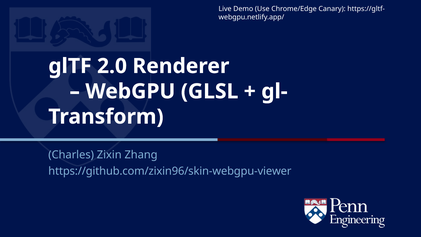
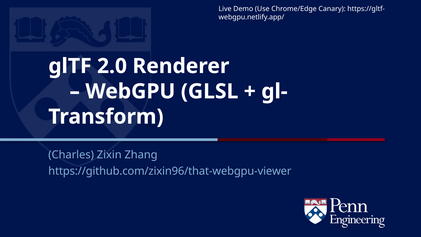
https://github.com/zixin96/skin-webgpu-viewer: https://github.com/zixin96/skin-webgpu-viewer -> https://github.com/zixin96/that-webgpu-viewer
